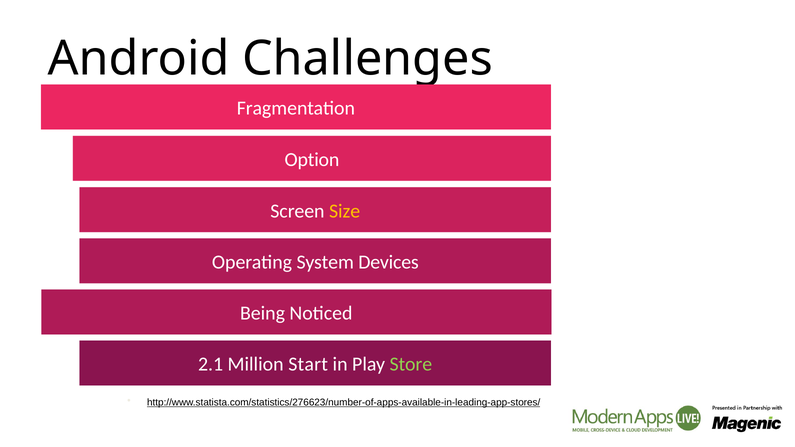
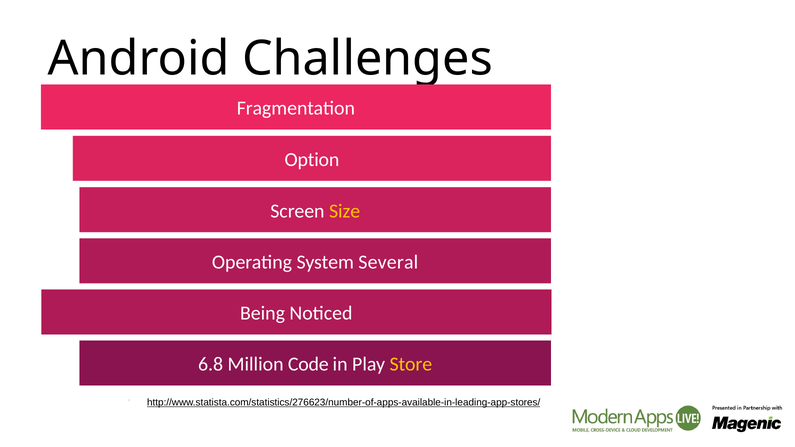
Devices: Devices -> Several
2.1: 2.1 -> 6.8
Start: Start -> Code
Store colour: light green -> yellow
